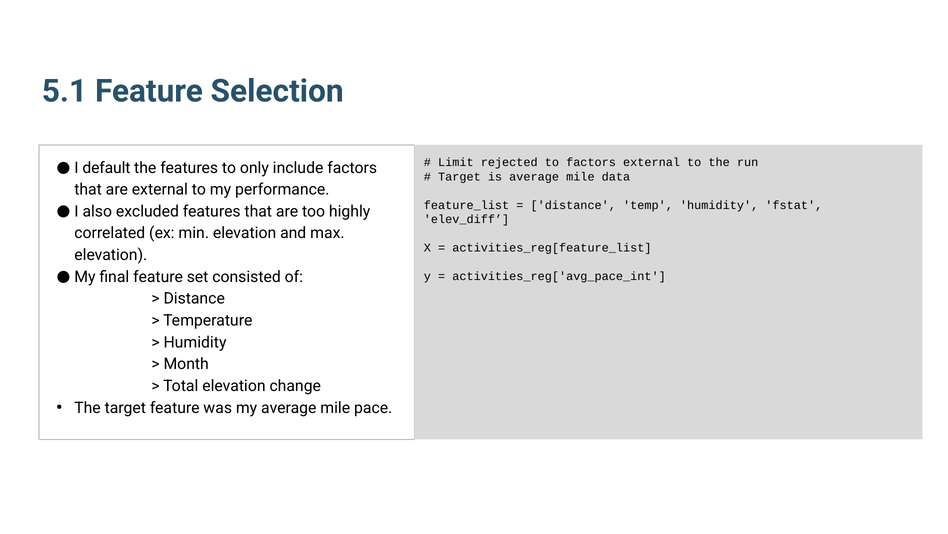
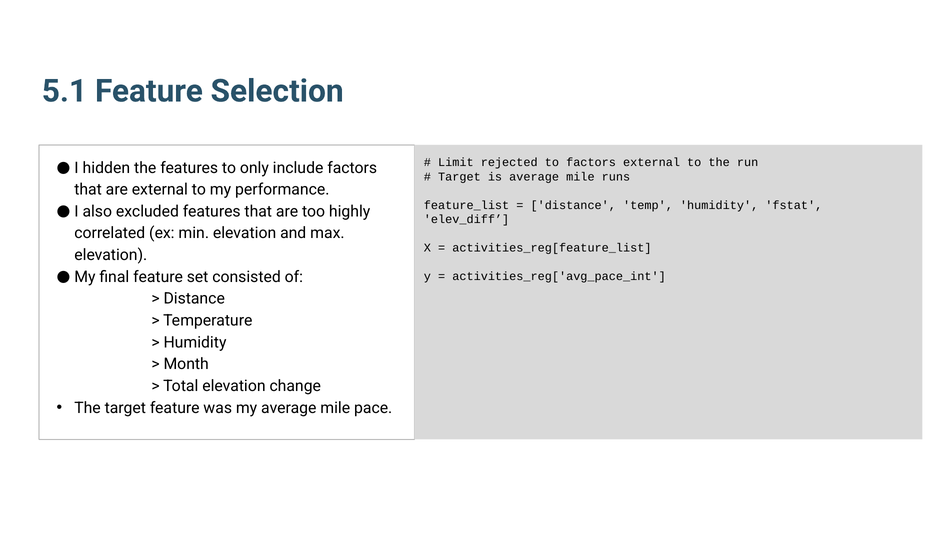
default: default -> hidden
data: data -> runs
